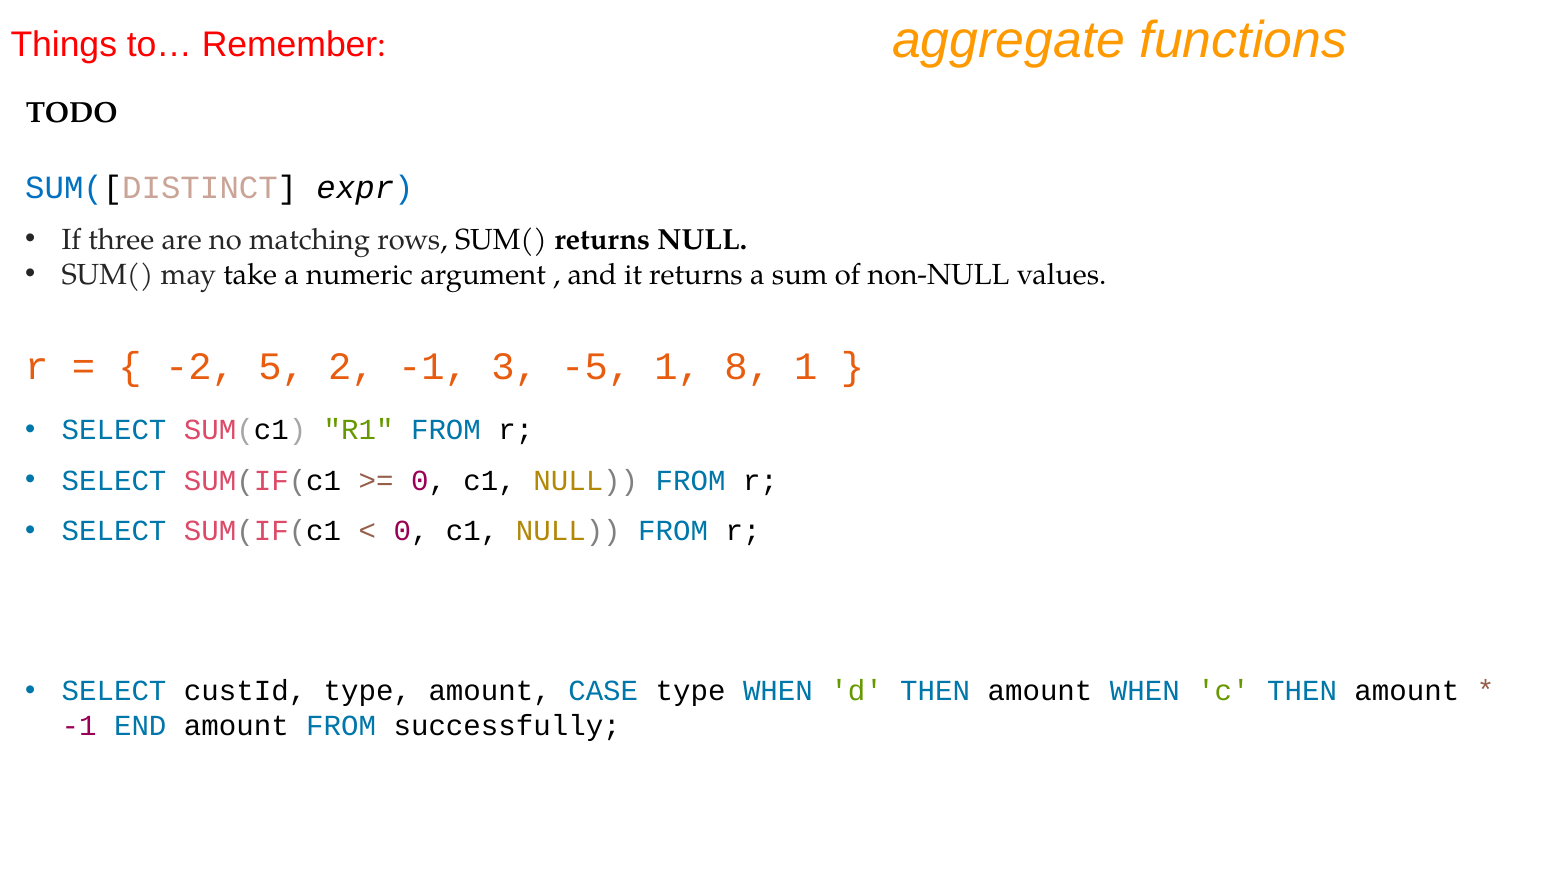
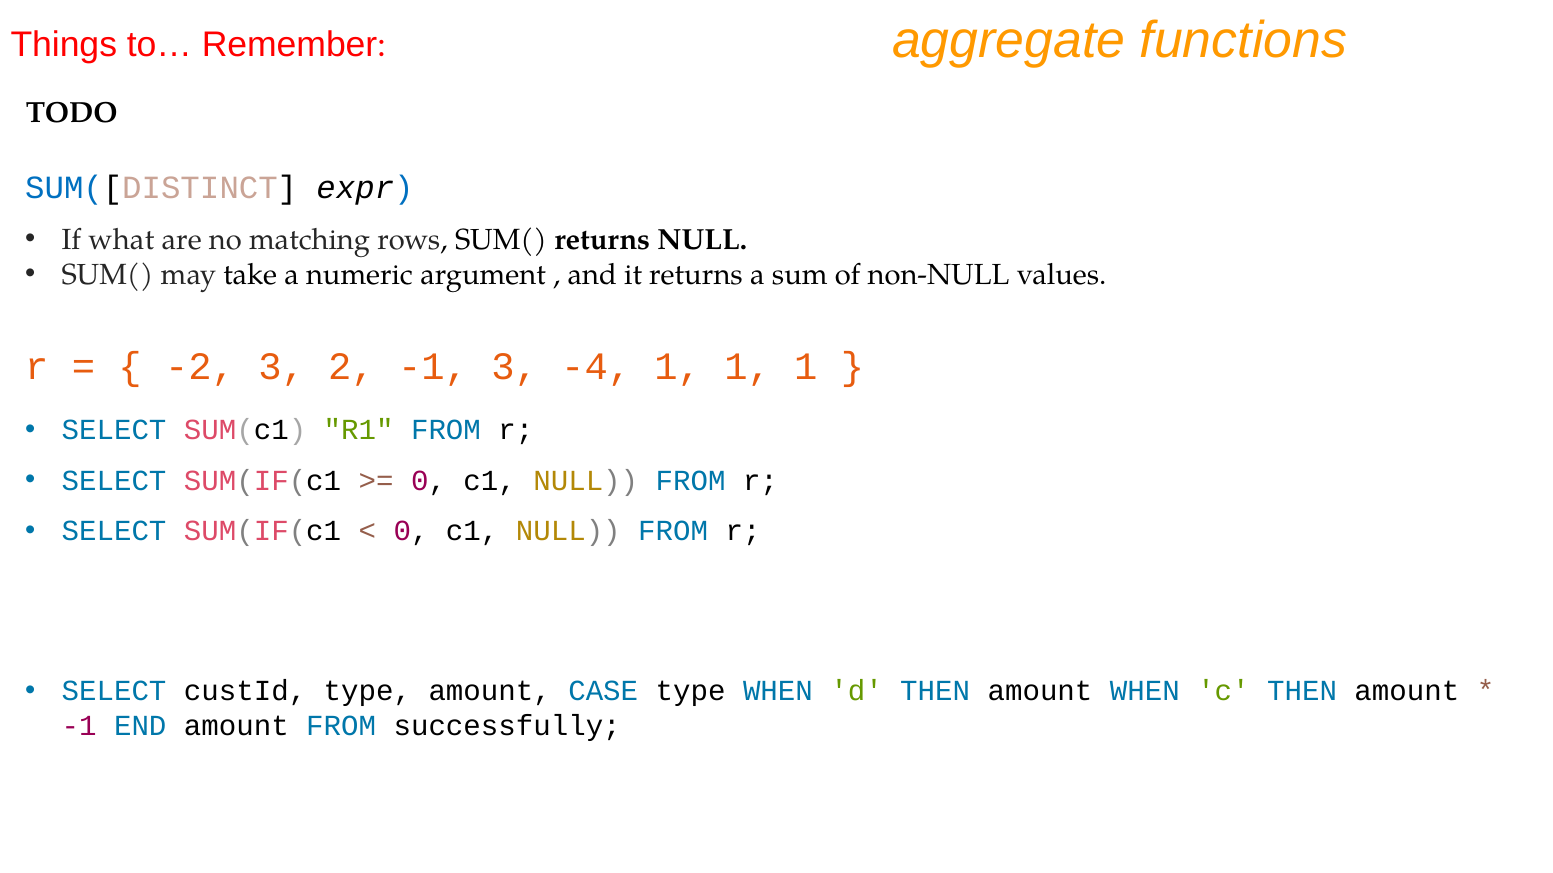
three: three -> what
-2 5: 5 -> 3
-5: -5 -> -4
8 at (748, 367): 8 -> 1
